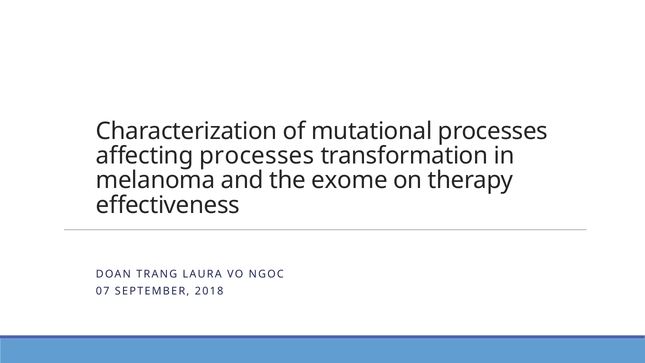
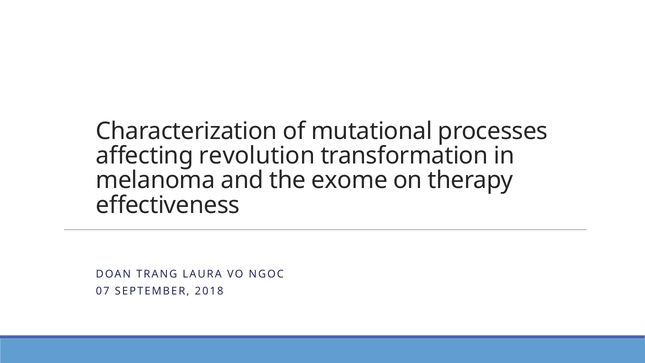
affecting processes: processes -> revolution
